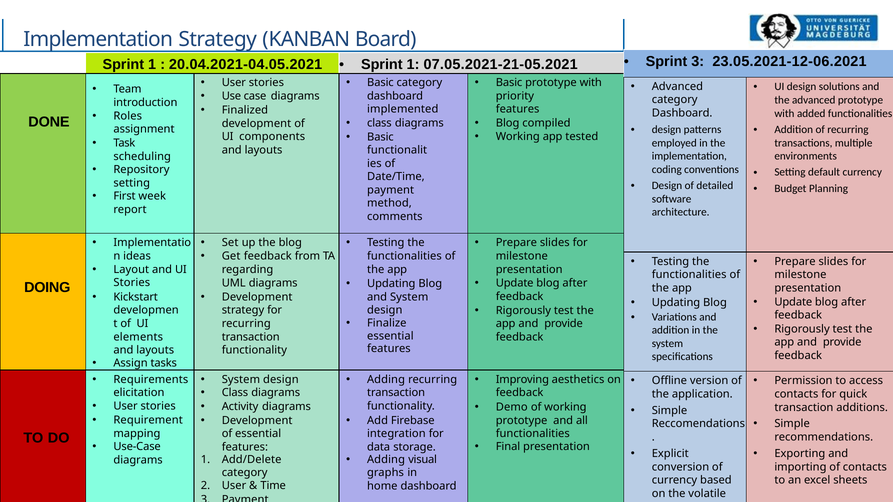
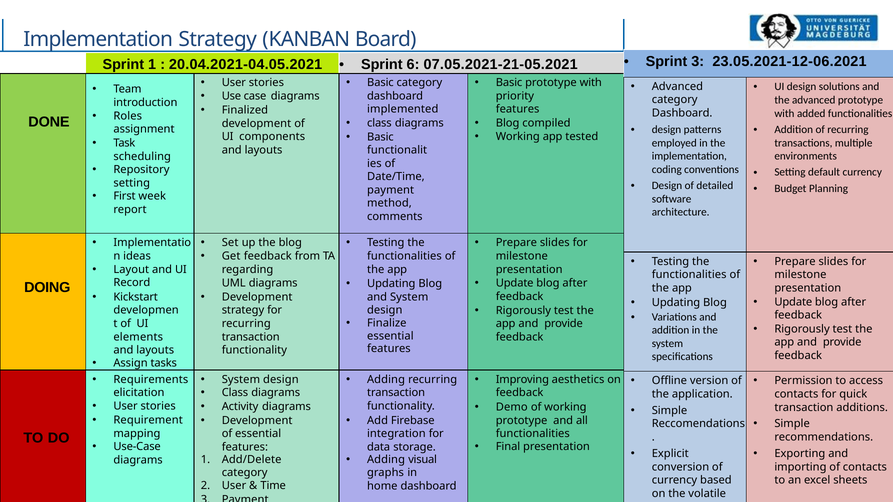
1 at (413, 65): 1 -> 6
Stories at (132, 283): Stories -> Record
